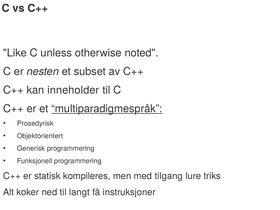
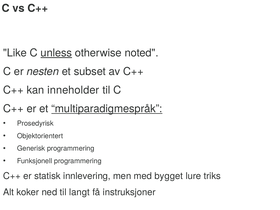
unless underline: none -> present
kompileres: kompileres -> innlevering
tilgang: tilgang -> bygget
